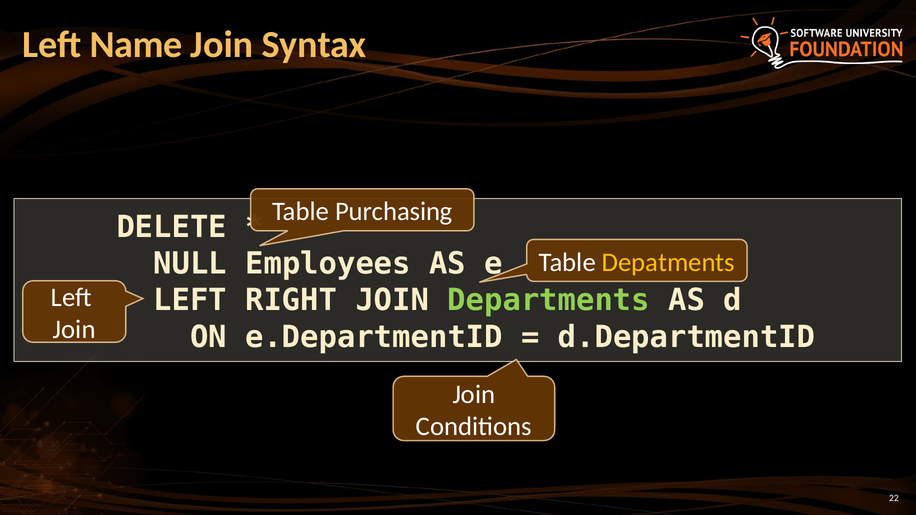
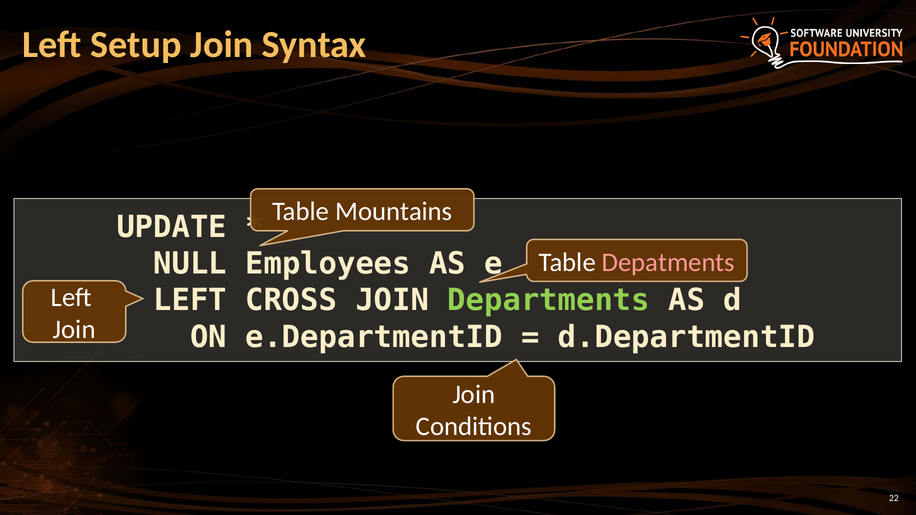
Name: Name -> Setup
Purchasing: Purchasing -> Mountains
DELETE: DELETE -> UPDATE
Depatments colour: yellow -> pink
RIGHT: RIGHT -> CROSS
